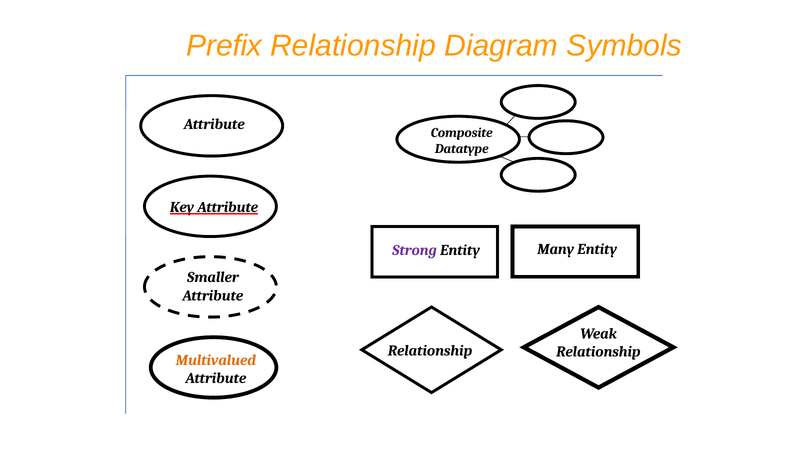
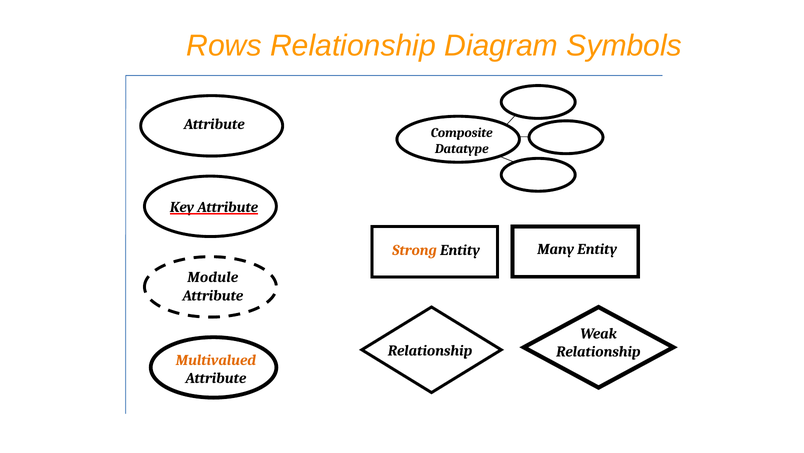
Prefix: Prefix -> Rows
Strong colour: purple -> orange
Smaller: Smaller -> Module
